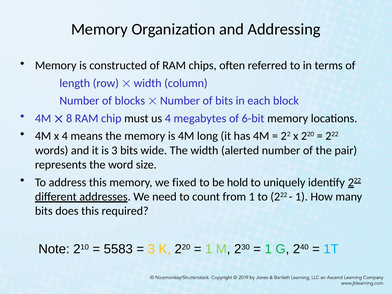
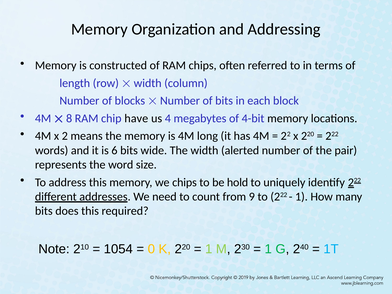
must: must -> have
6-bit: 6-bit -> 4-bit
x 4: 4 -> 2
is 3: 3 -> 6
we fixed: fixed -> chips
from 1: 1 -> 9
5583: 5583 -> 1054
3 at (151, 249): 3 -> 0
